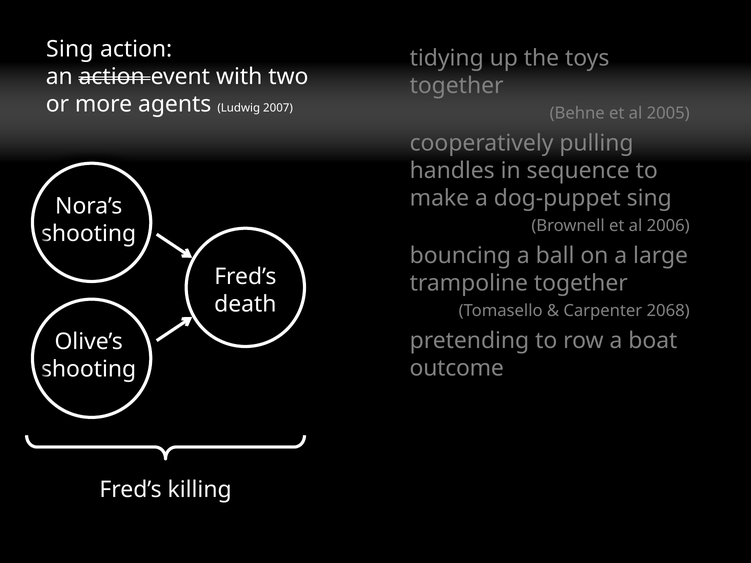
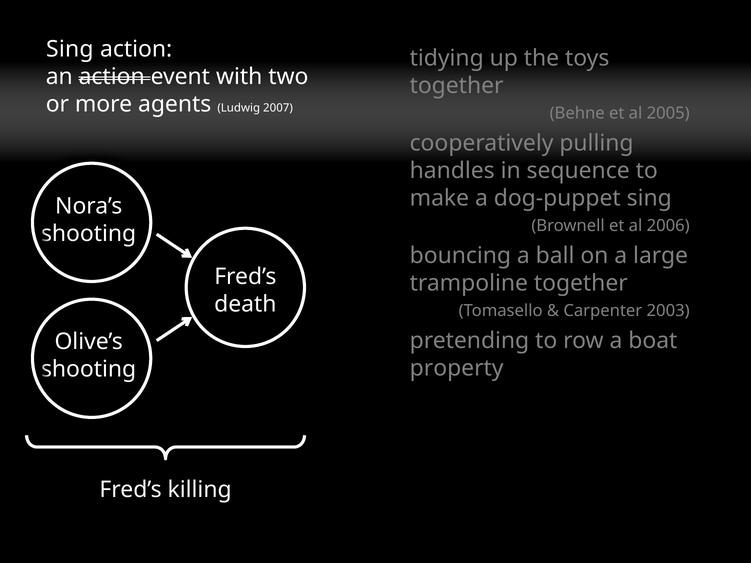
2068: 2068 -> 2003
outcome: outcome -> property
